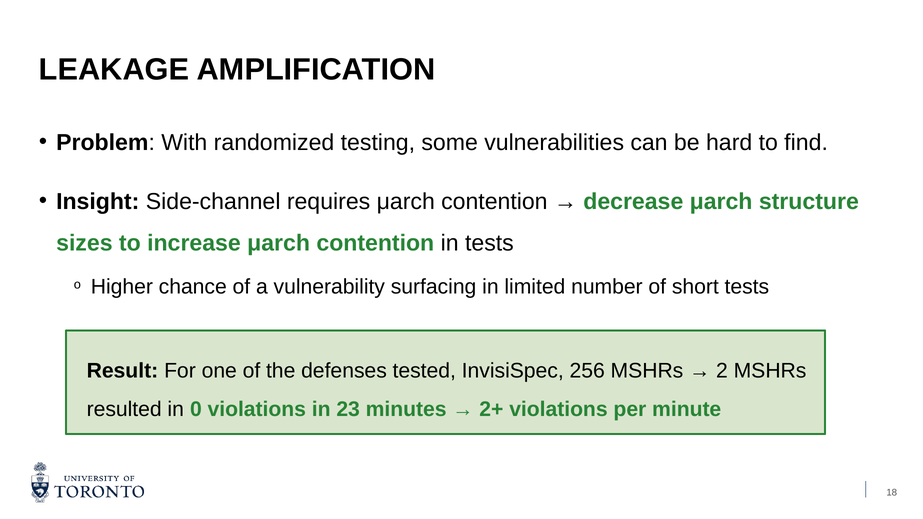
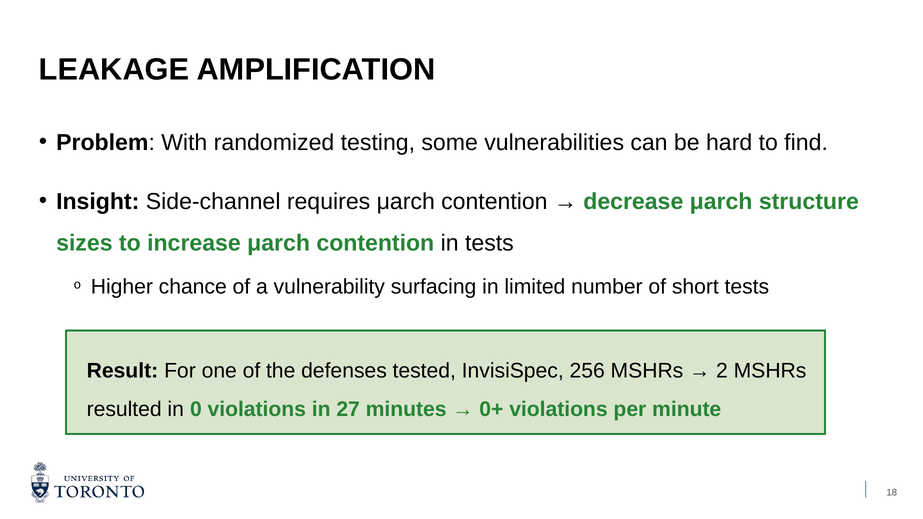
23: 23 -> 27
2+: 2+ -> 0+
